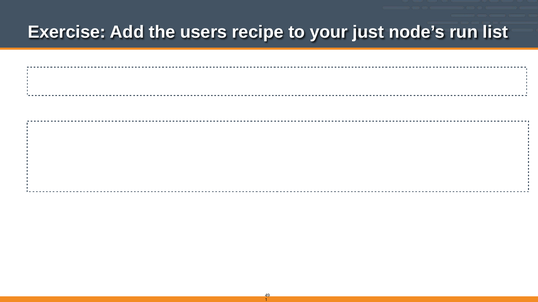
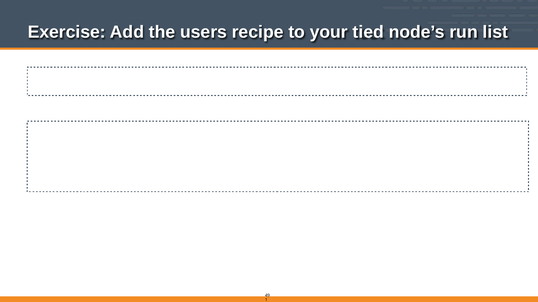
just: just -> tied
